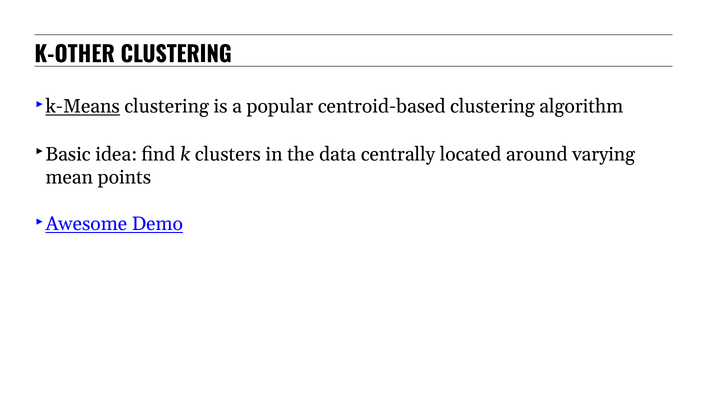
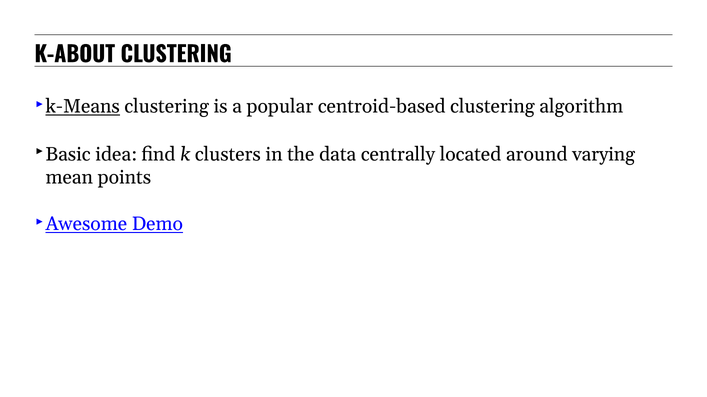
K-OTHER: K-OTHER -> K-ABOUT
